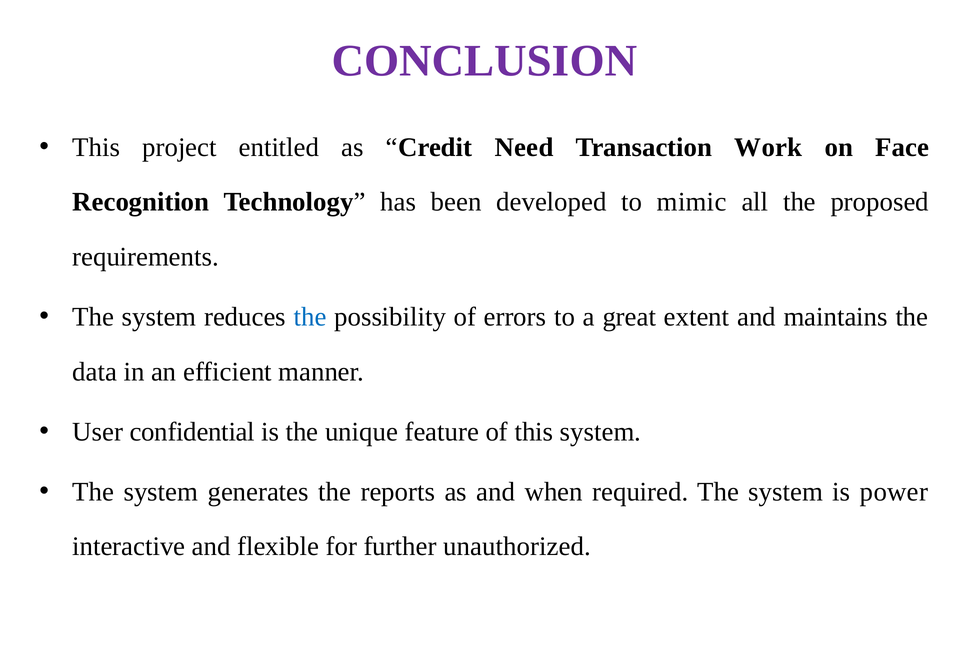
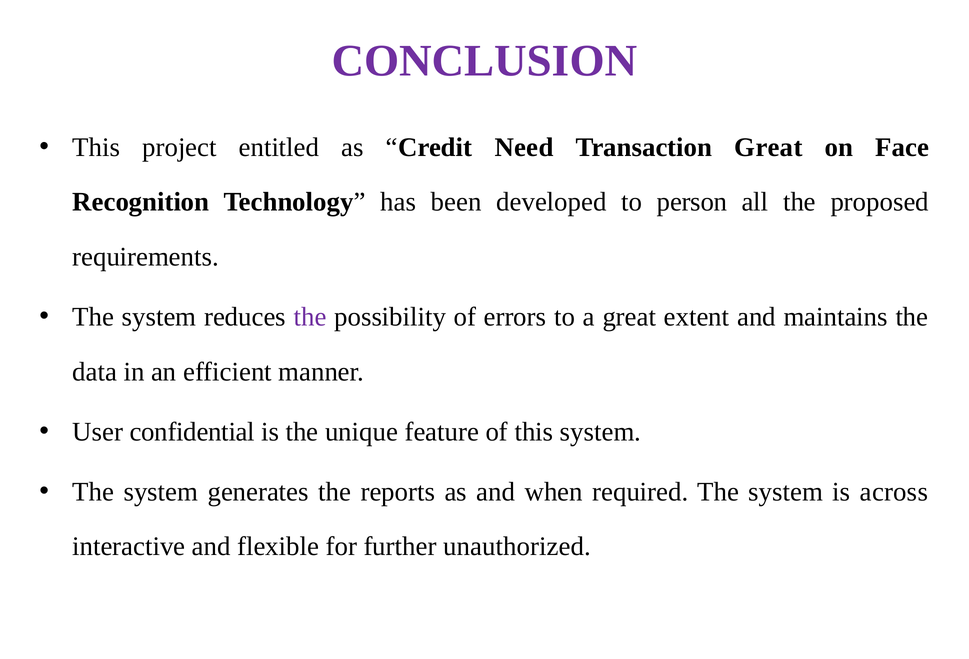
Transaction Work: Work -> Great
mimic: mimic -> person
the at (310, 317) colour: blue -> purple
power: power -> across
